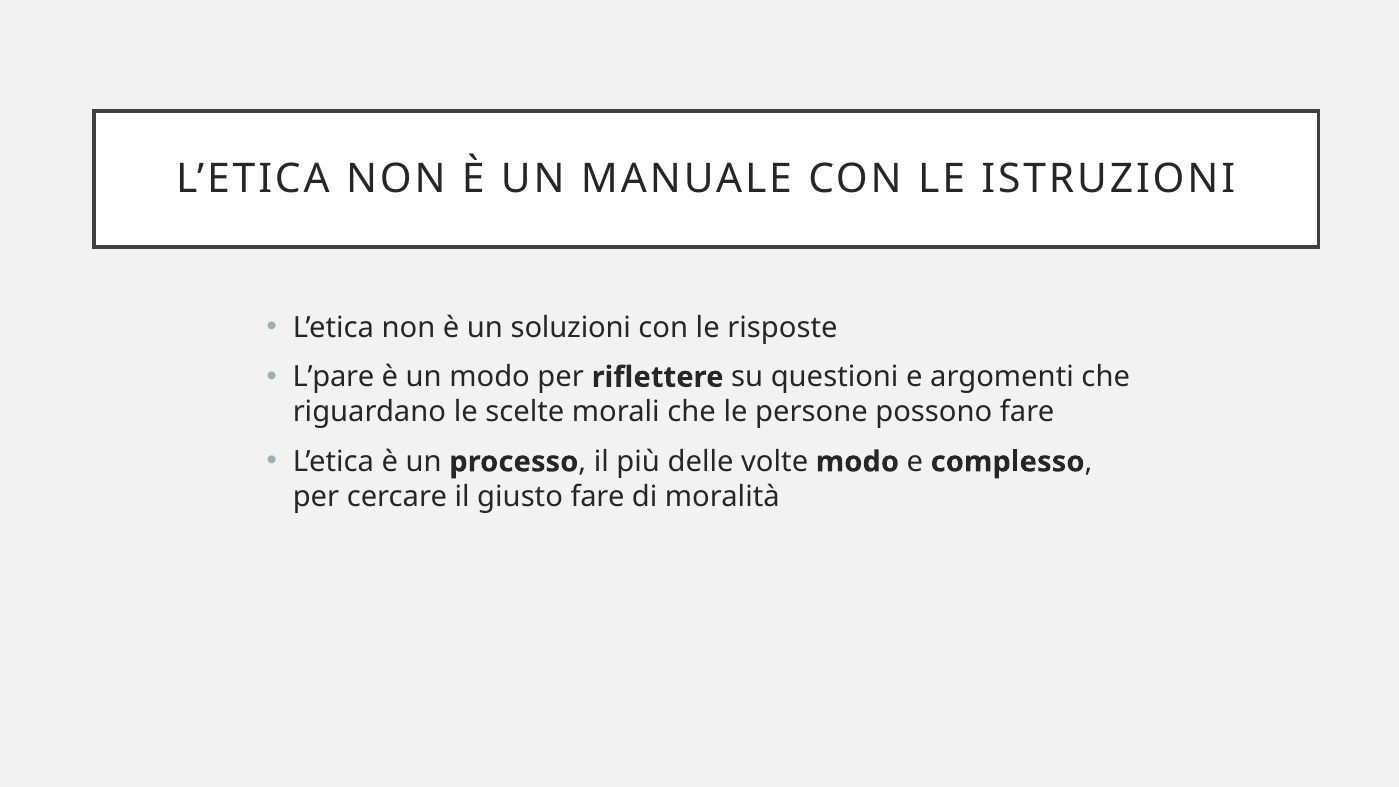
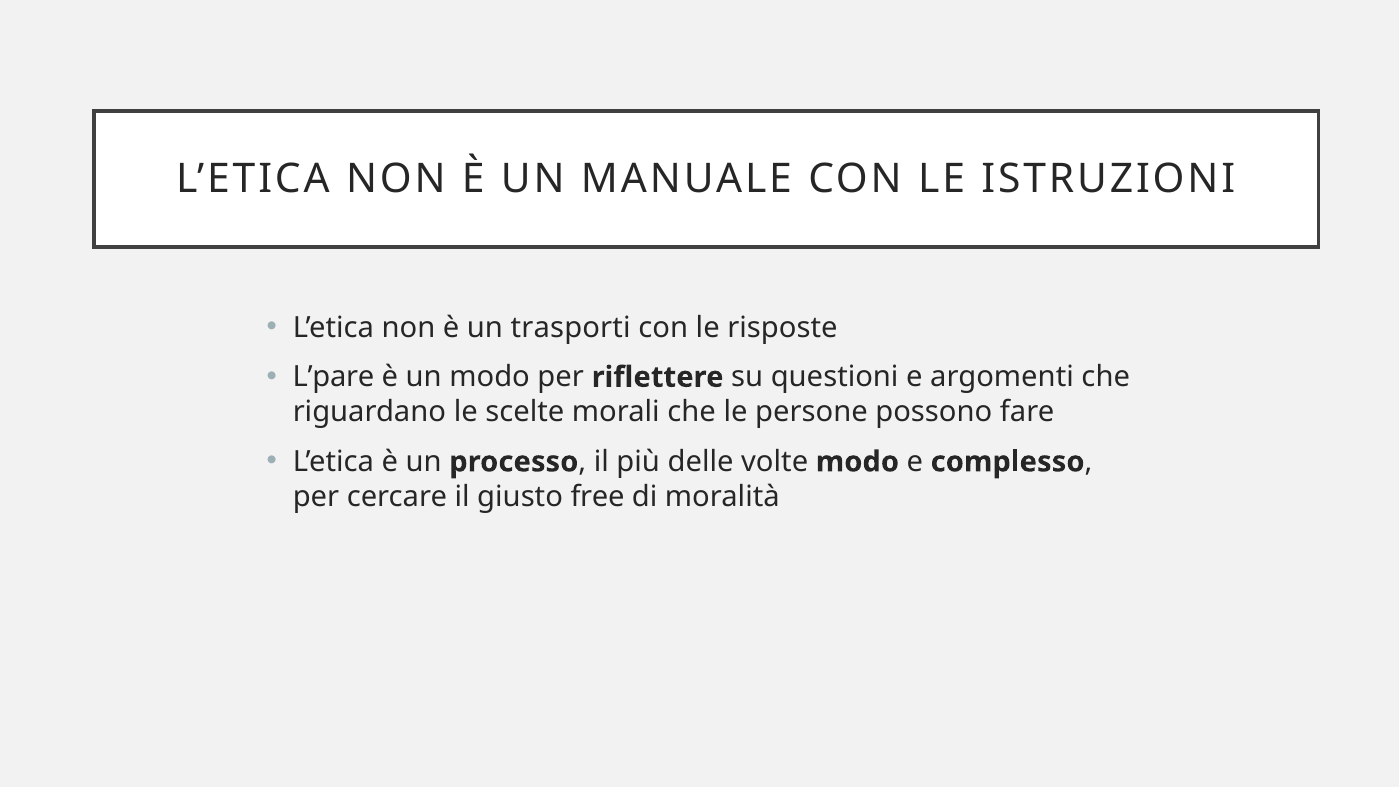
soluzioni: soluzioni -> trasporti
giusto fare: fare -> free
